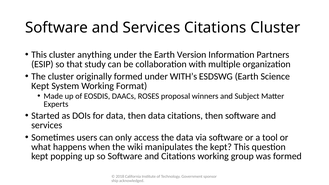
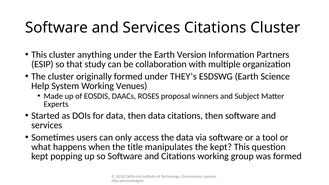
WITH’s: WITH’s -> THEY’s
Kept at (40, 86): Kept -> Help
Format: Format -> Venues
wiki: wiki -> title
